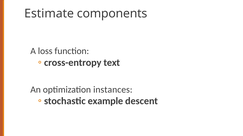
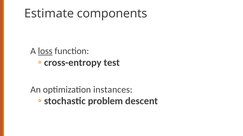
loss underline: none -> present
text: text -> test
example: example -> problem
